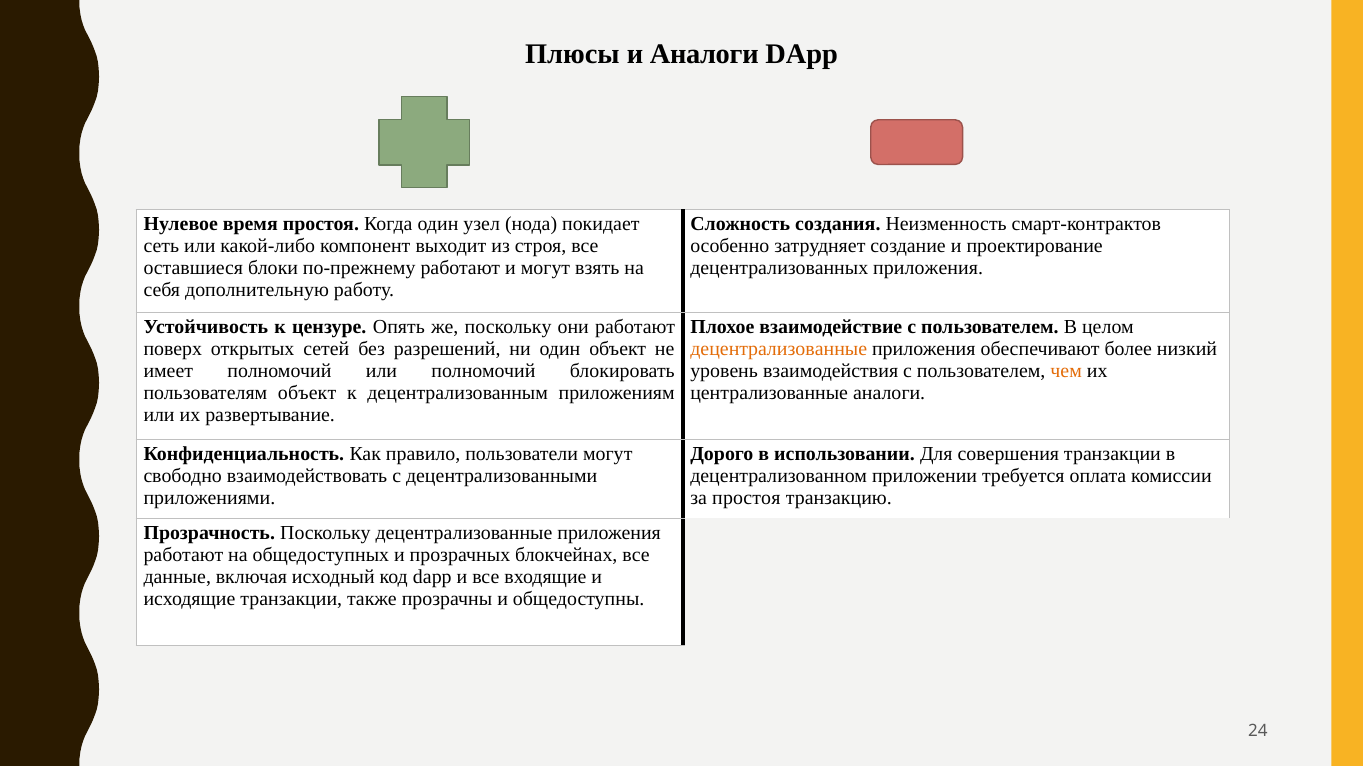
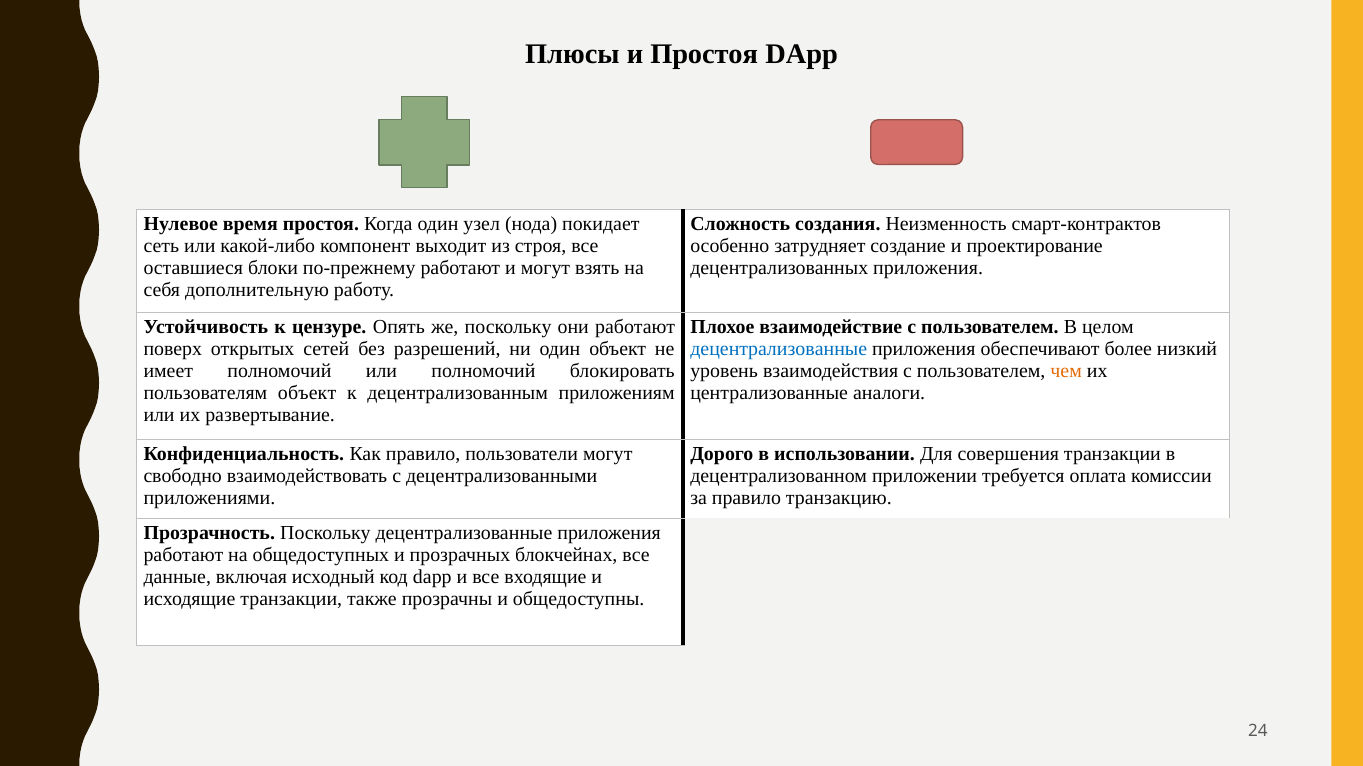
и Аналоги: Аналоги -> Простоя
децентрализованные at (779, 350) colour: orange -> blue
за простоя: простоя -> правило
